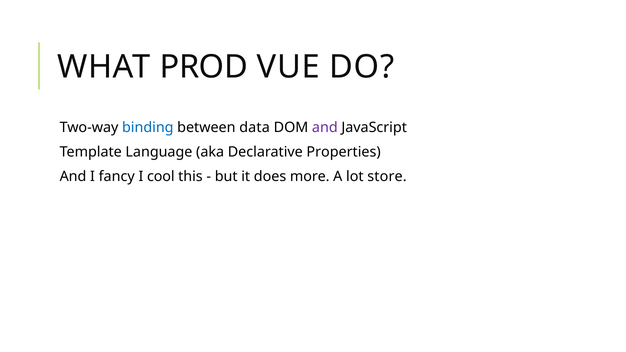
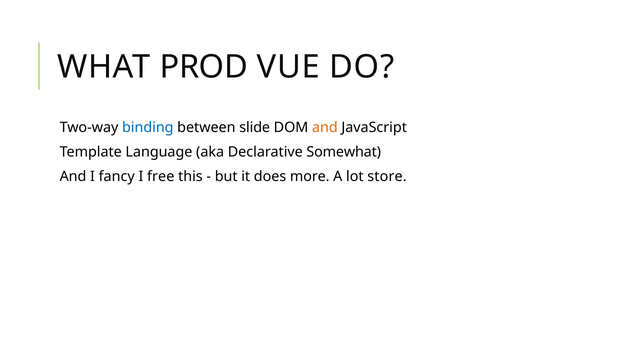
data: data -> slide
and at (325, 127) colour: purple -> orange
Properties: Properties -> Somewhat
cool: cool -> free
